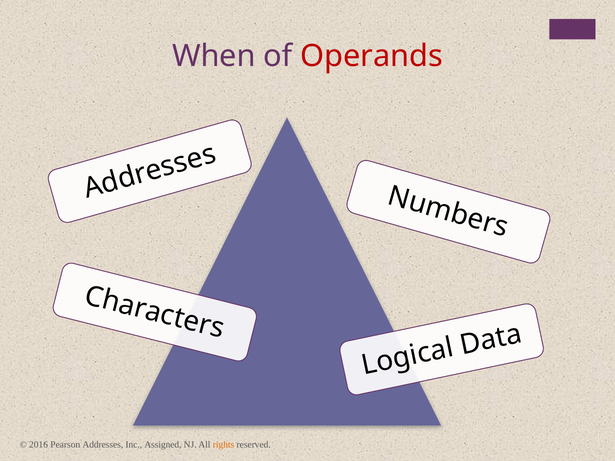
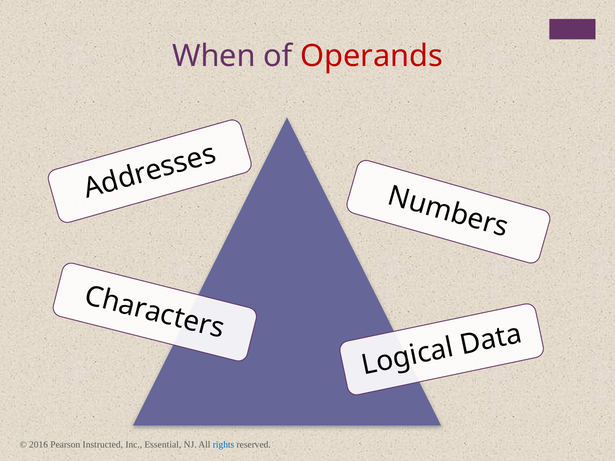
Addresses: Addresses -> Instructed
Assigned: Assigned -> Essential
rights colour: orange -> blue
